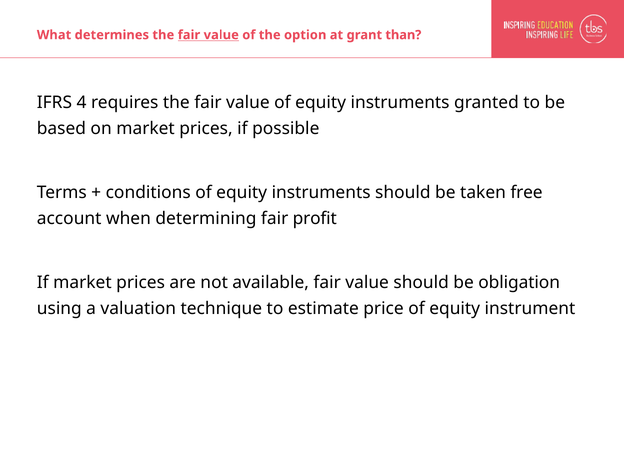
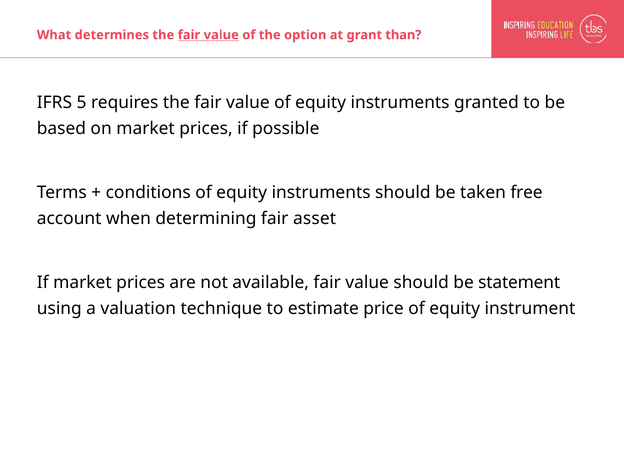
4: 4 -> 5
profit: profit -> asset
obligation: obligation -> statement
